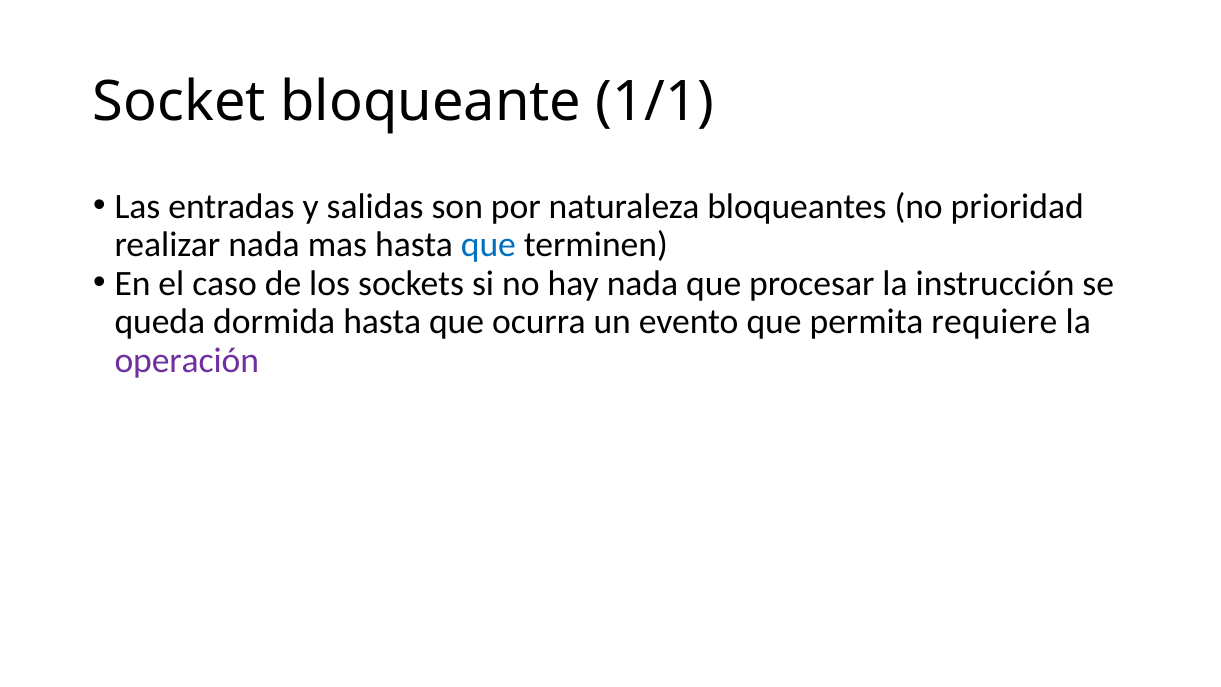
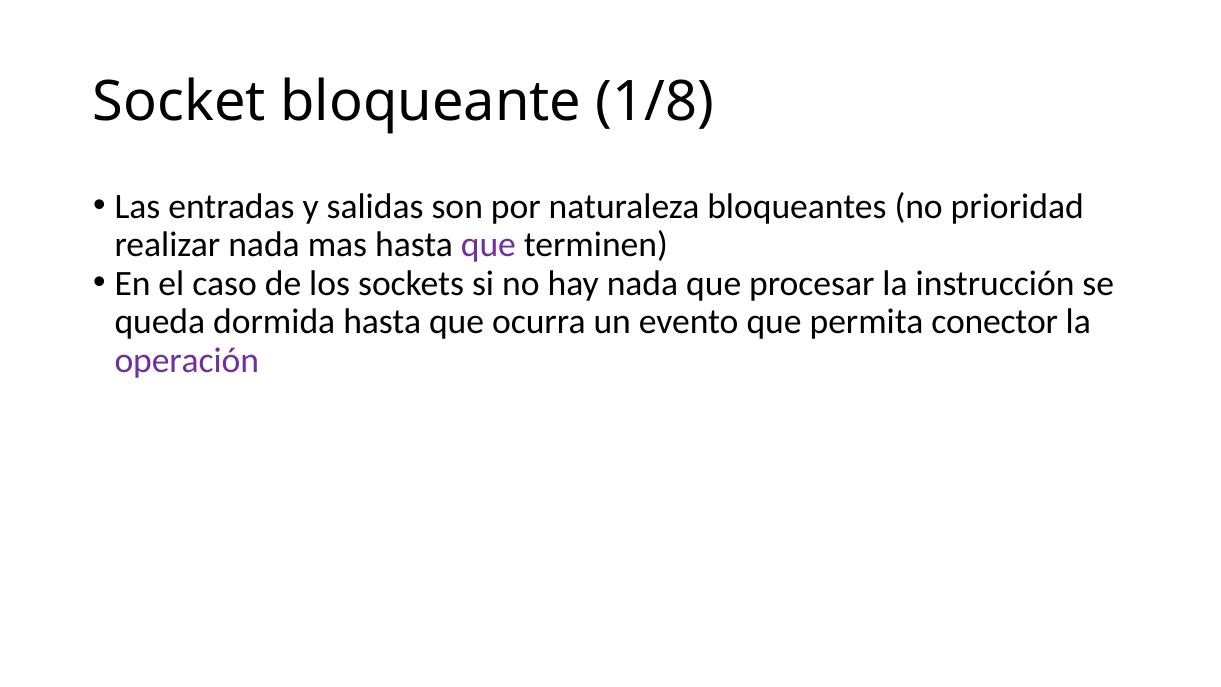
1/1: 1/1 -> 1/8
que at (488, 245) colour: blue -> purple
requiere: requiere -> conector
